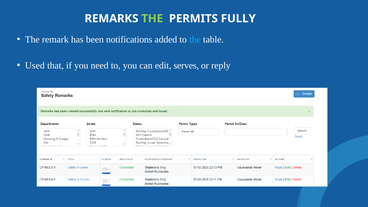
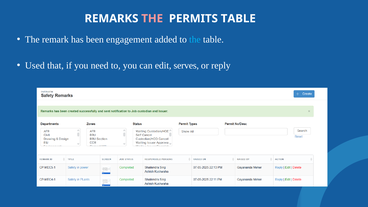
THE at (152, 19) colour: light green -> pink
PERMITS FULLY: FULLY -> TABLE
notifications: notifications -> engagement
